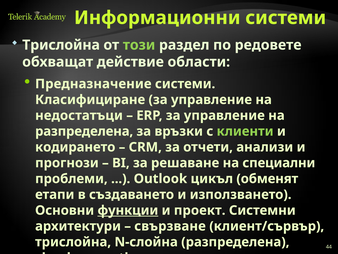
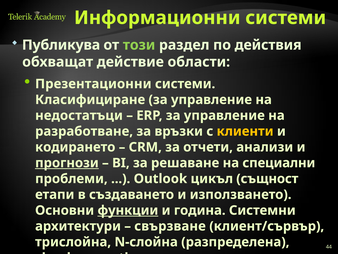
Трислойна at (61, 45): Трислойна -> Публикува
редовете: редовете -> действия
Предназначение: Предназначение -> Презентационни
разпределена at (84, 131): разпределена -> разработване
клиенти colour: light green -> yellow
прогнози underline: none -> present
обменят: обменят -> същност
проект: проект -> година
